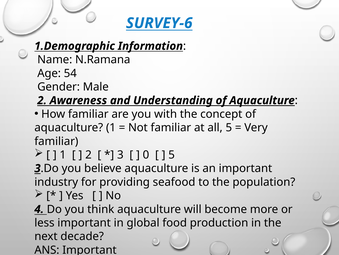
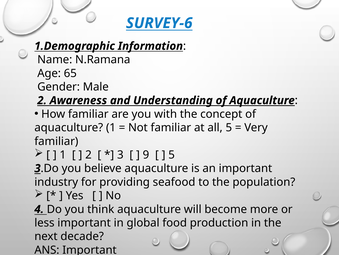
54: 54 -> 65
0: 0 -> 9
